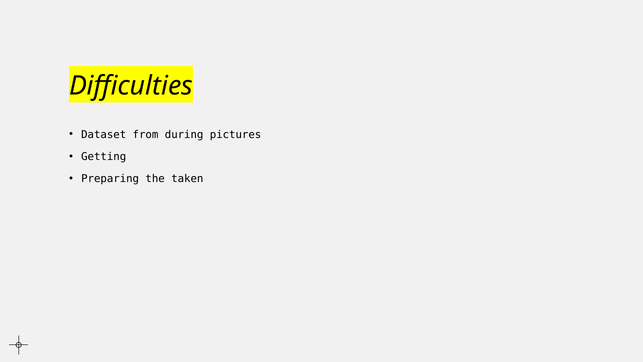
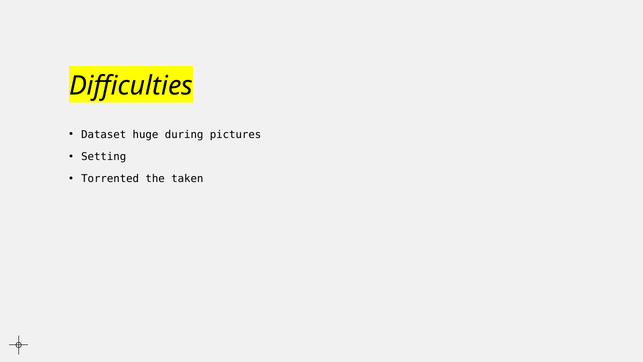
from: from -> huge
Getting: Getting -> Setting
Preparing: Preparing -> Torrented
